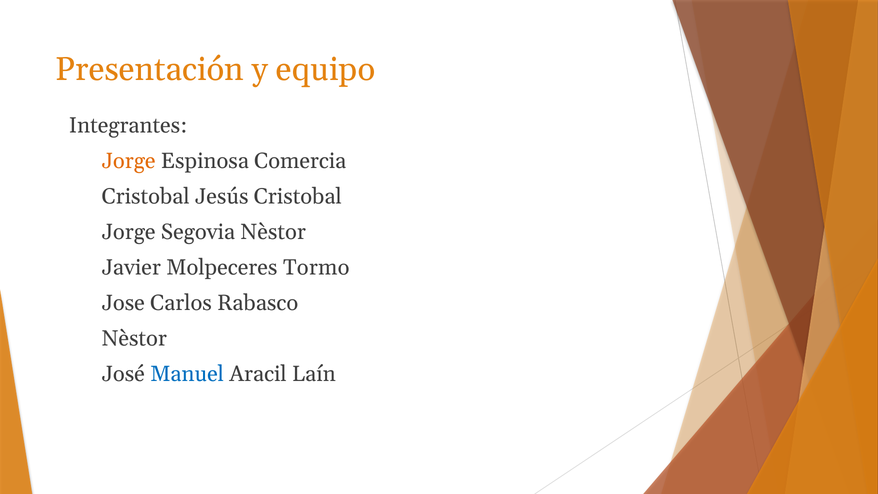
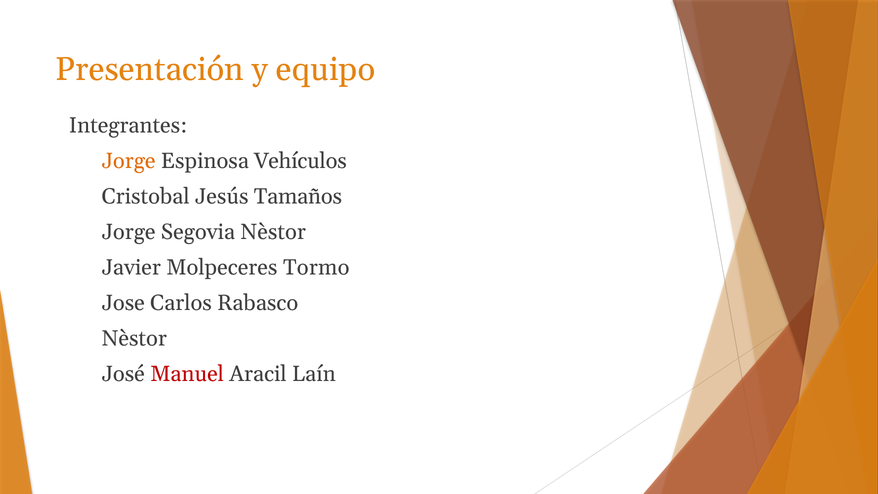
Comercia: Comercia -> Vehículos
Jesús Cristobal: Cristobal -> Tamaños
Manuel colour: blue -> red
